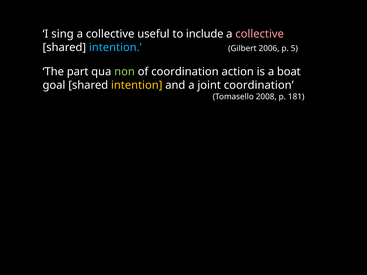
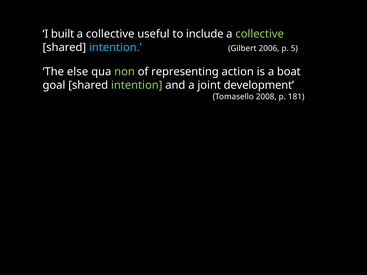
sing: sing -> built
collective at (260, 34) colour: pink -> light green
part: part -> else
of coordination: coordination -> representing
intention at (137, 85) colour: yellow -> light green
joint coordination: coordination -> development
